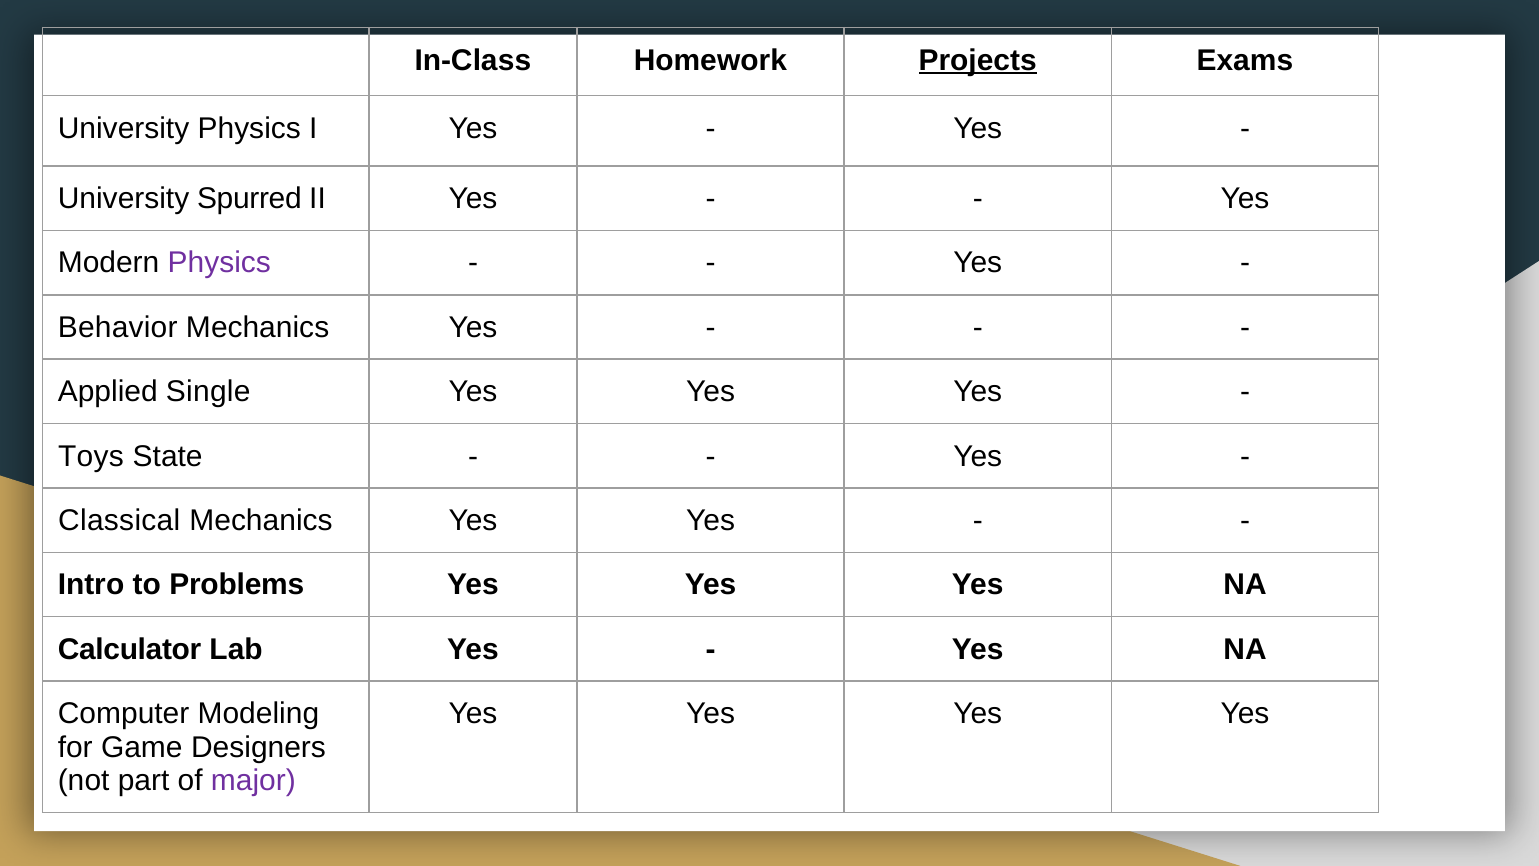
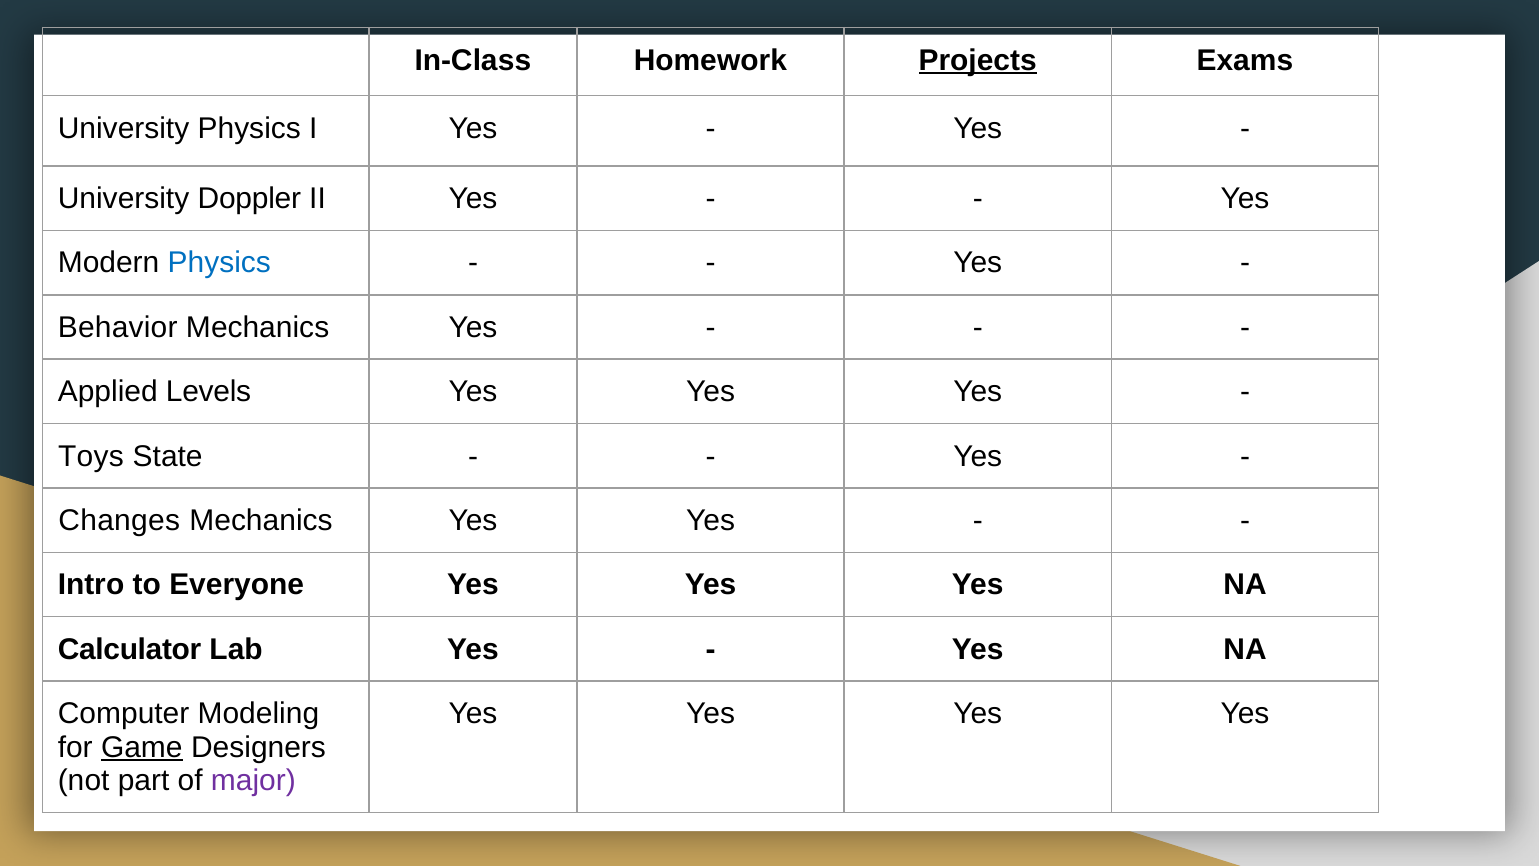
Spurred: Spurred -> Doppler
Physics at (219, 263) colour: purple -> blue
Single: Single -> Levels
Classical: Classical -> Changes
Problems: Problems -> Everyone
Game underline: none -> present
